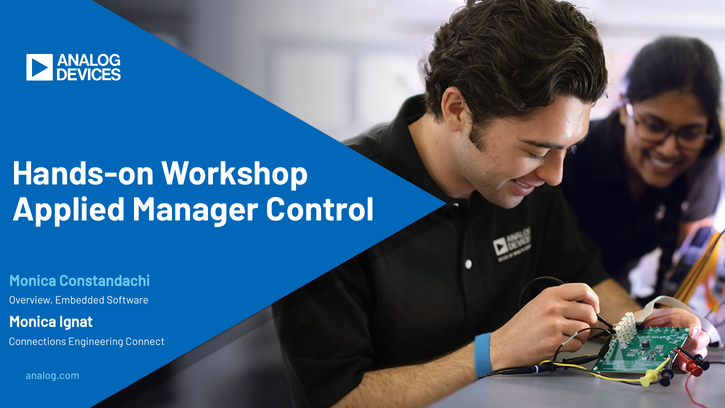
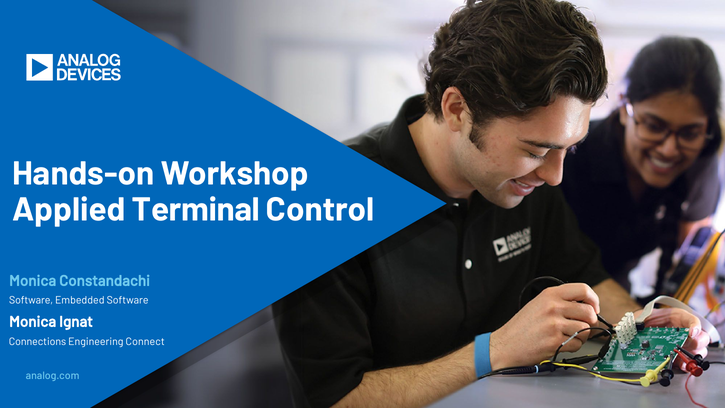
Manager: Manager -> Terminal
Overview at (31, 300): Overview -> Software
